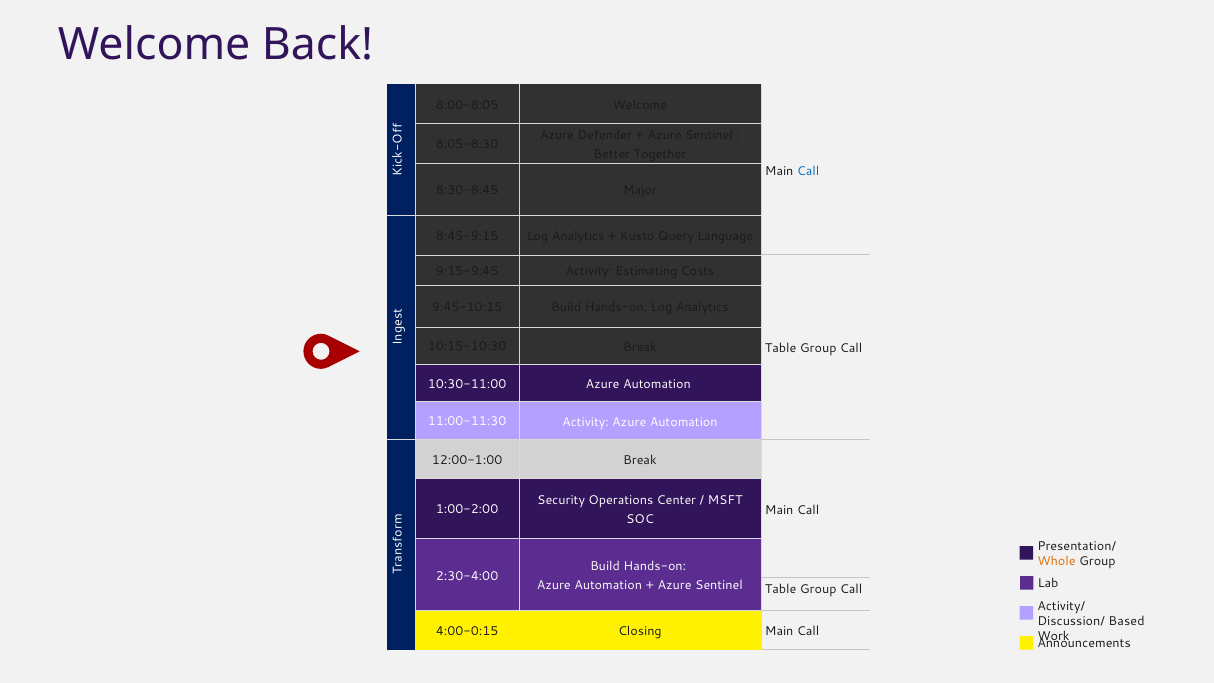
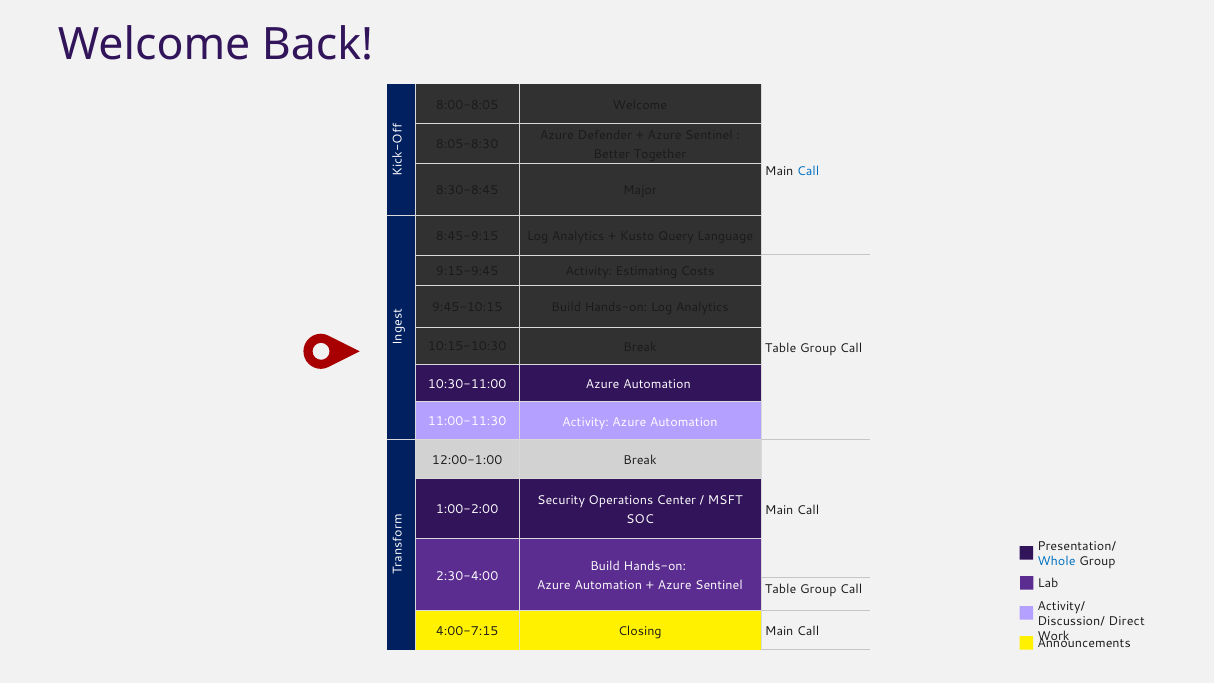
Whole colour: orange -> blue
Based: Based -> Direct
4:00-0:15: 4:00-0:15 -> 4:00-7:15
